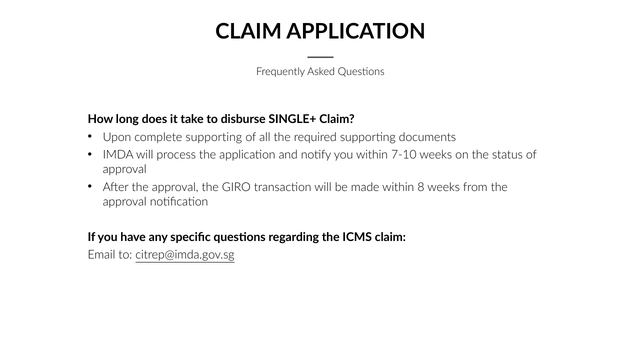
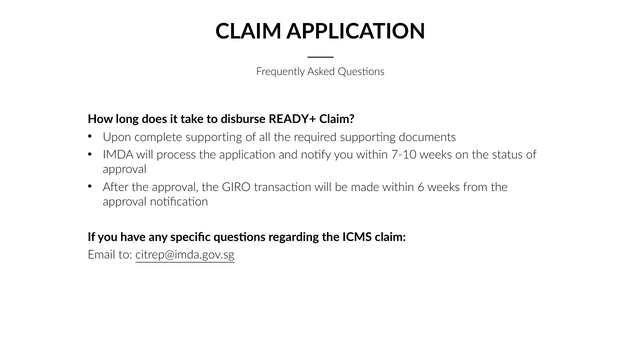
SINGLE+: SINGLE+ -> READY+
8: 8 -> 6
